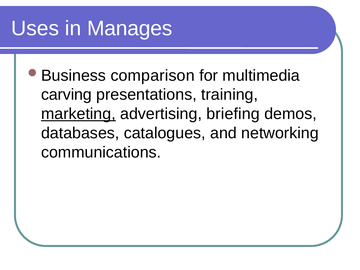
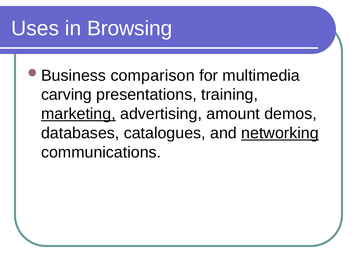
Manages: Manages -> Browsing
briefing: briefing -> amount
networking underline: none -> present
